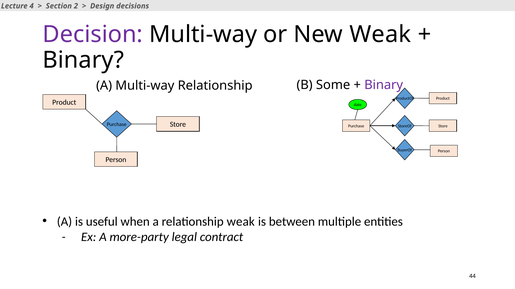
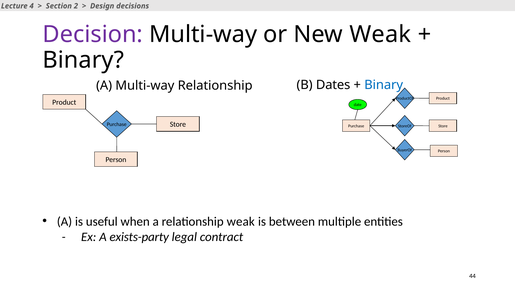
Some: Some -> Dates
Binary at (384, 85) colour: purple -> blue
more-party: more-party -> exists-party
